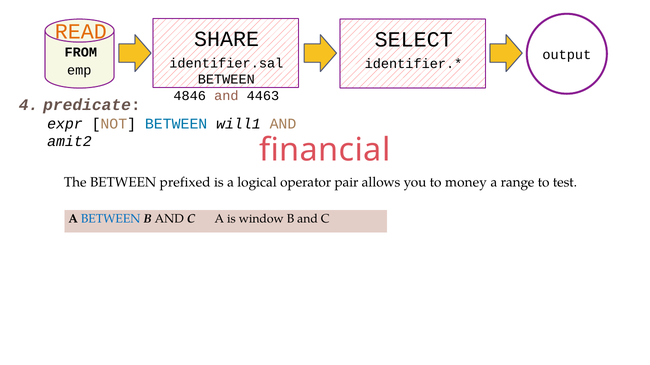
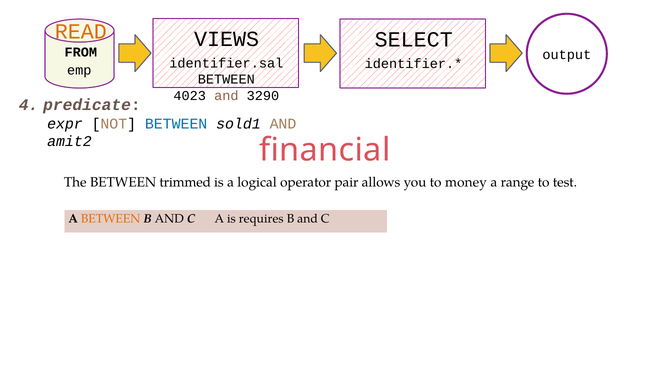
SHARE: SHARE -> VIEWS
4846: 4846 -> 4023
4463: 4463 -> 3290
will1: will1 -> sold1
prefixed: prefixed -> trimmed
BETWEEN at (111, 219) colour: blue -> orange
window: window -> requires
